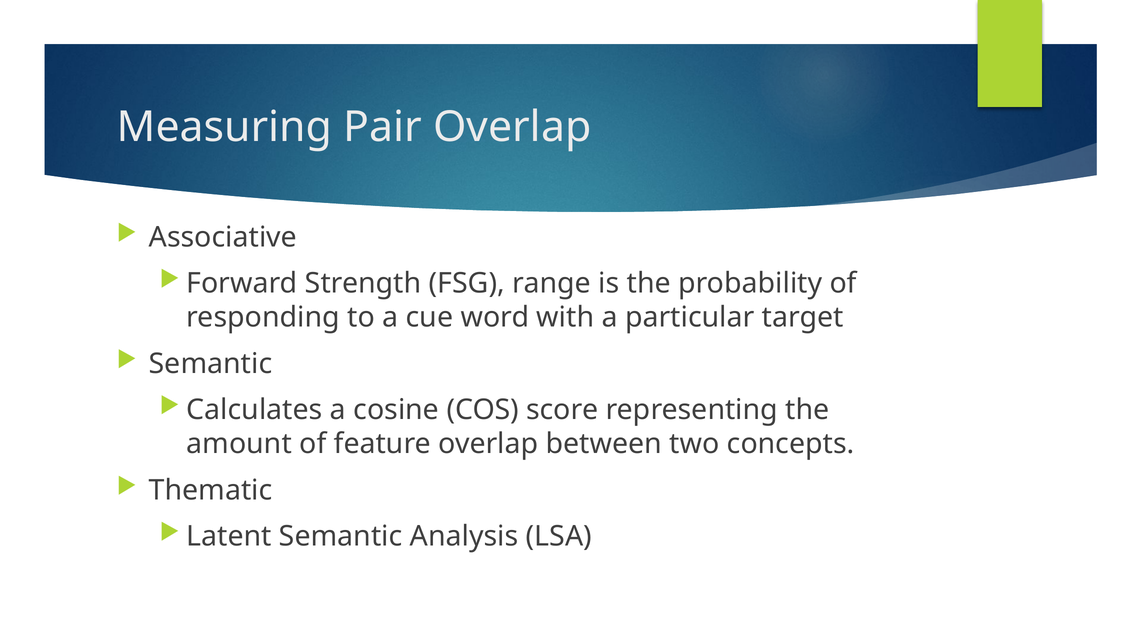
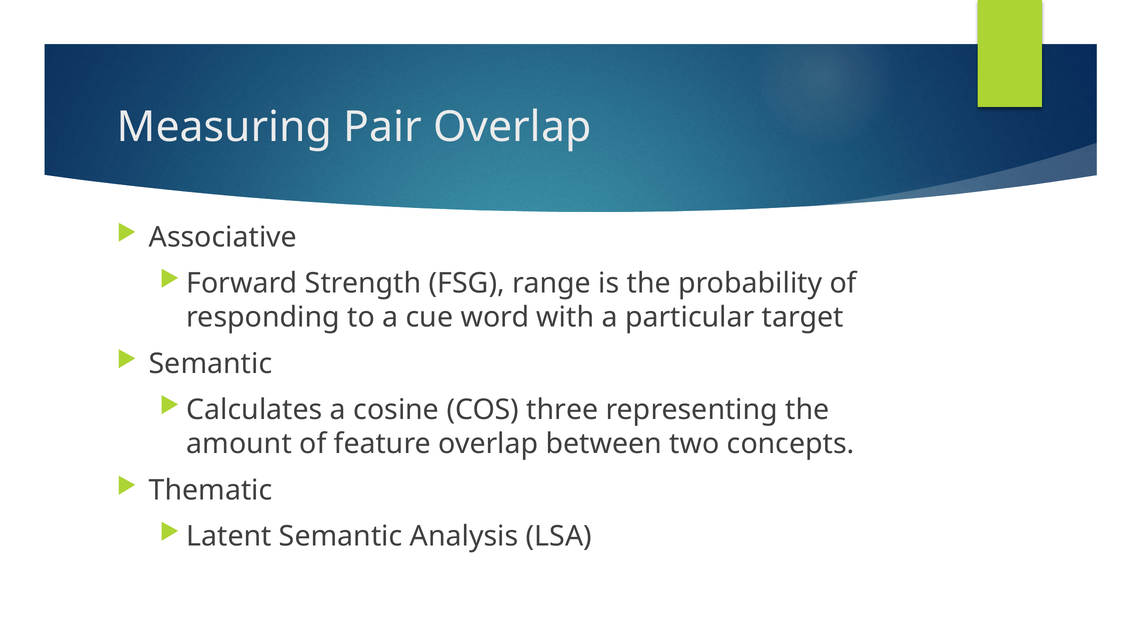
score: score -> three
